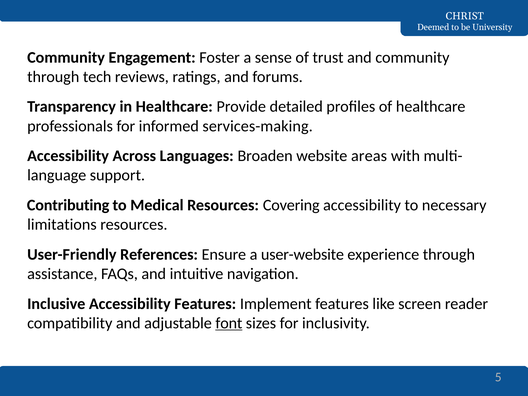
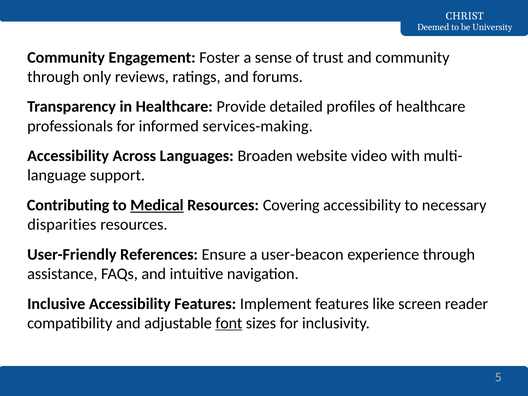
tech: tech -> only
areas: areas -> video
Medical underline: none -> present
limitations: limitations -> disparities
user-website: user-website -> user-beacon
